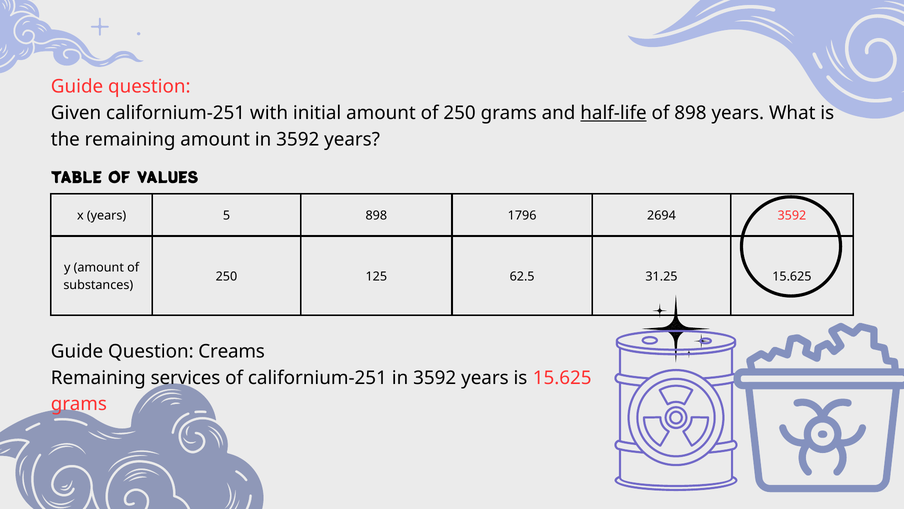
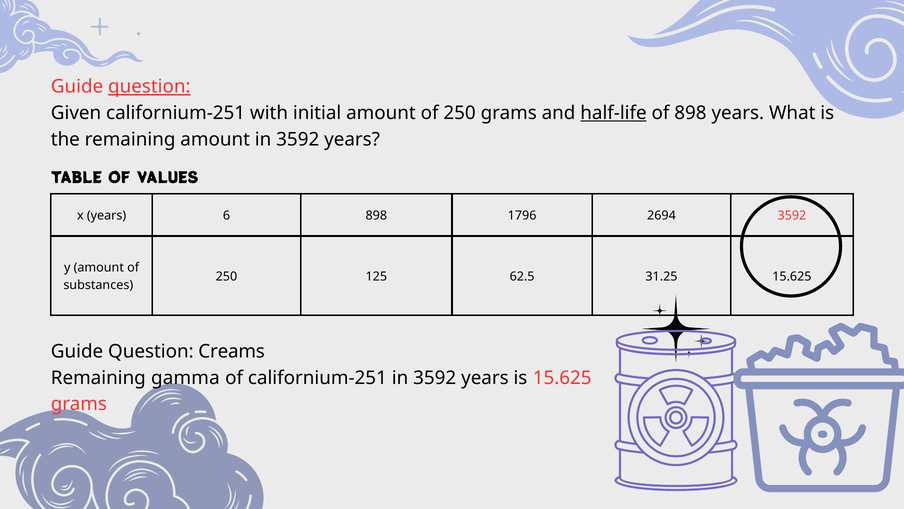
question at (149, 87) underline: none -> present
5: 5 -> 6
services: services -> gamma
